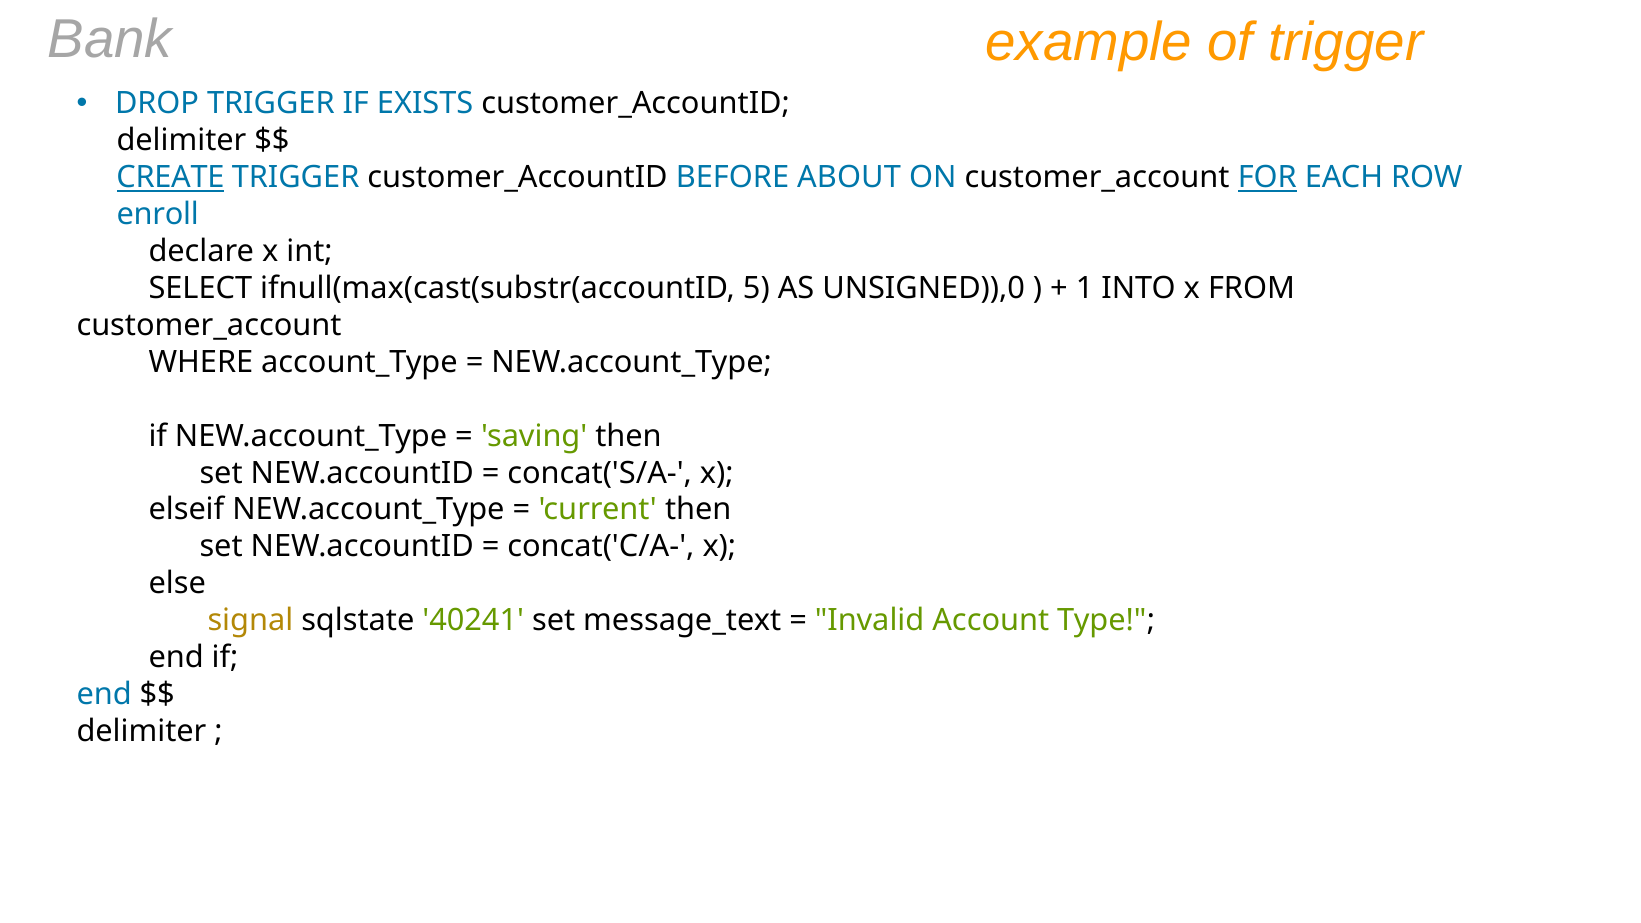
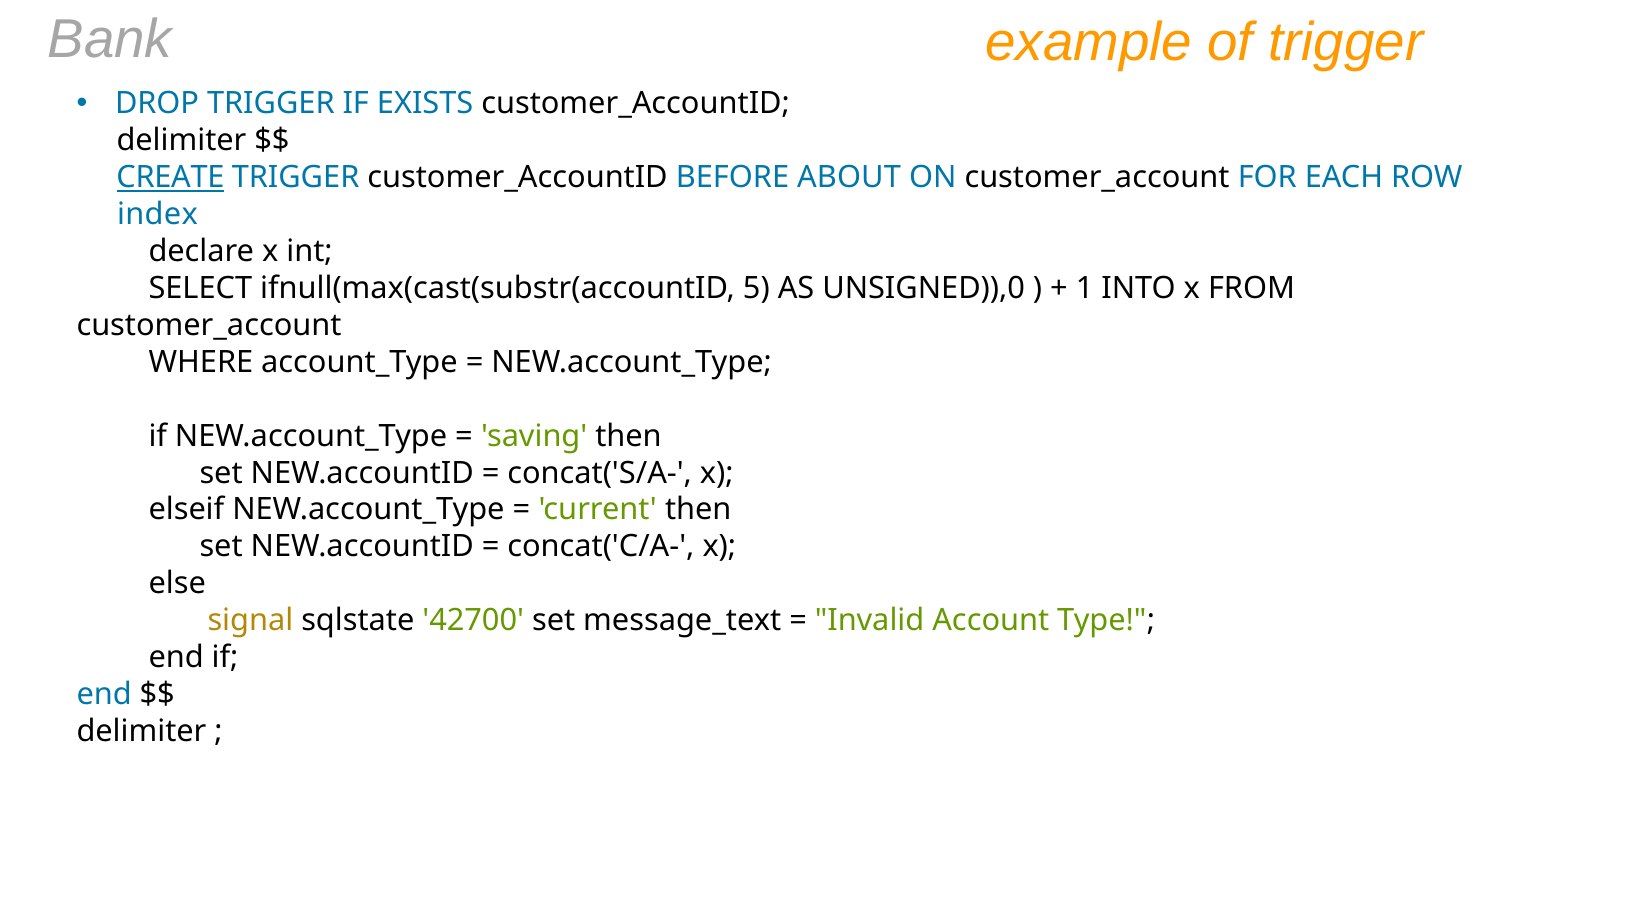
FOR underline: present -> none
enroll: enroll -> index
40241: 40241 -> 42700
